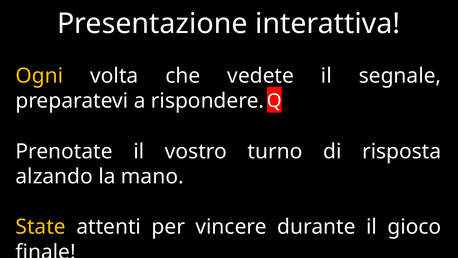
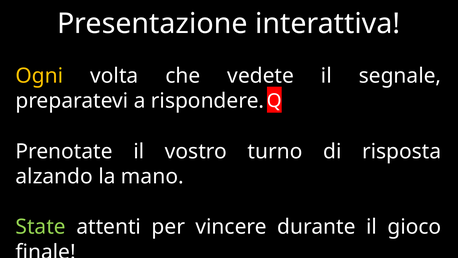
State colour: yellow -> light green
